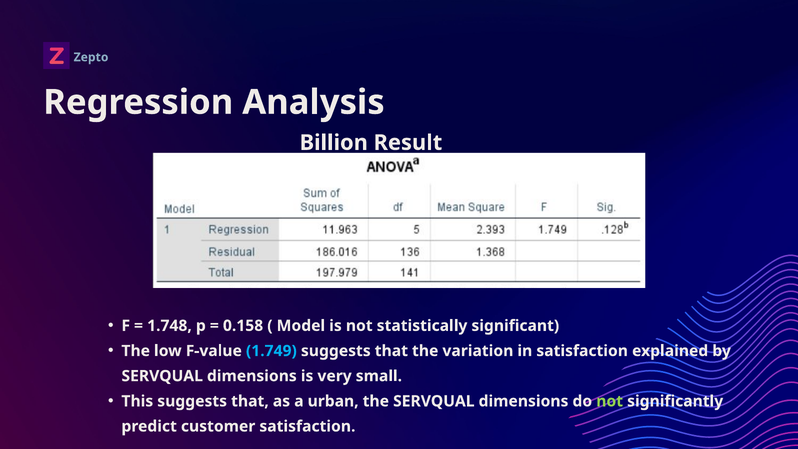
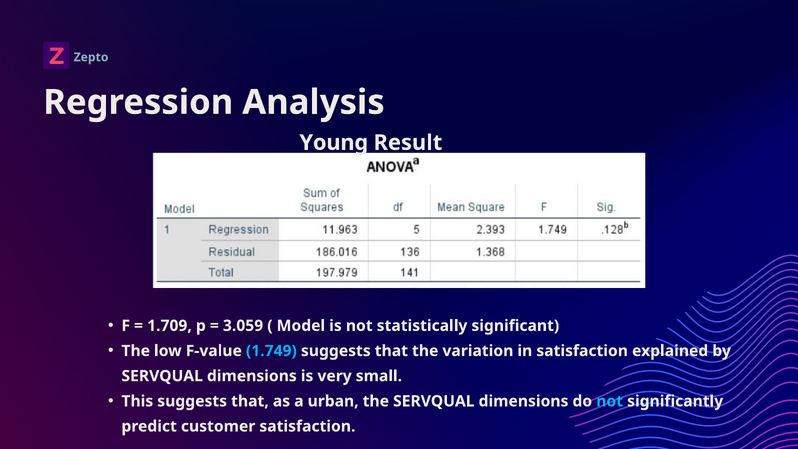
Billion: Billion -> Young
1.748: 1.748 -> 1.709
0.158: 0.158 -> 3.059
not at (610, 401) colour: light green -> light blue
